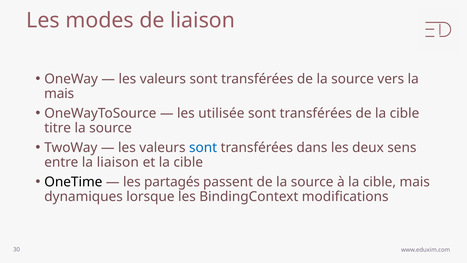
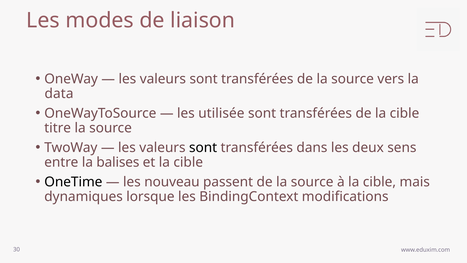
mais at (59, 94): mais -> data
sont at (203, 148) colour: blue -> black
la liaison: liaison -> balises
partagés: partagés -> nouveau
